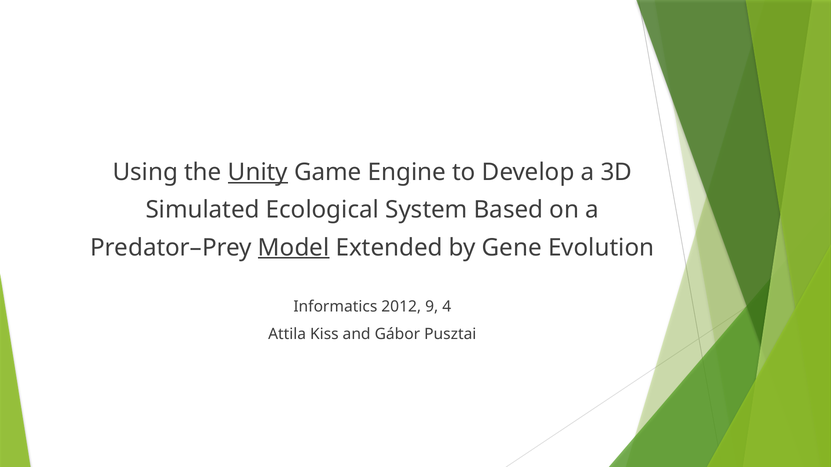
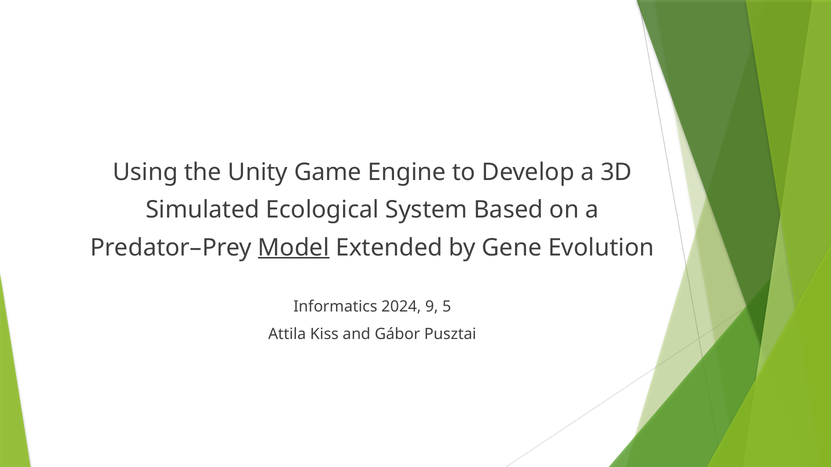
Unity underline: present -> none
2012: 2012 -> 2024
4: 4 -> 5
